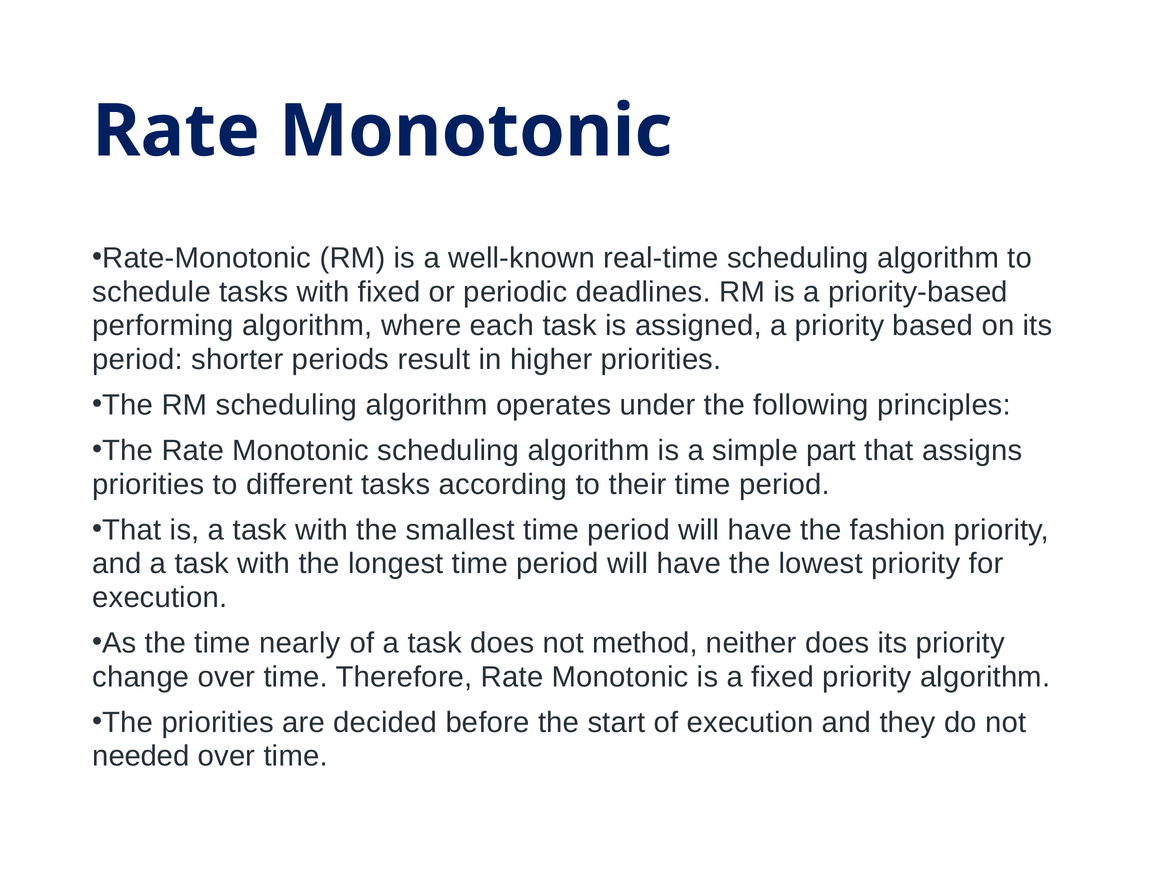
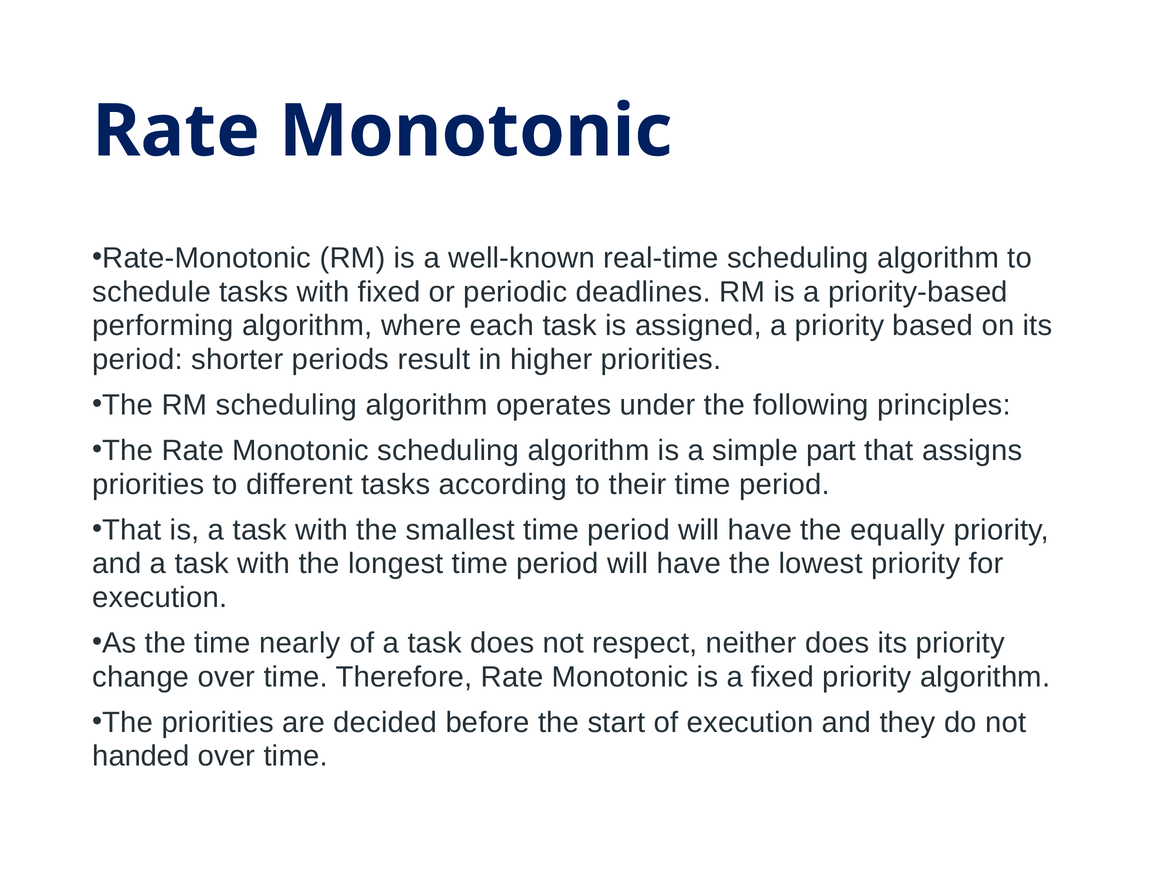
fashion: fashion -> equally
method: method -> respect
needed: needed -> handed
